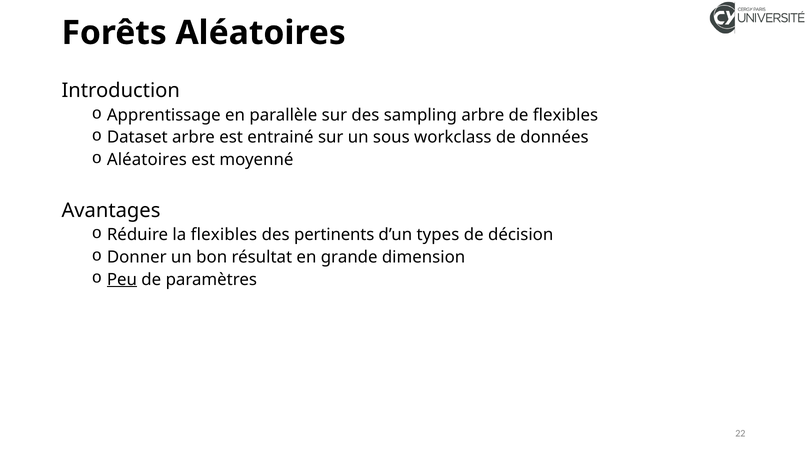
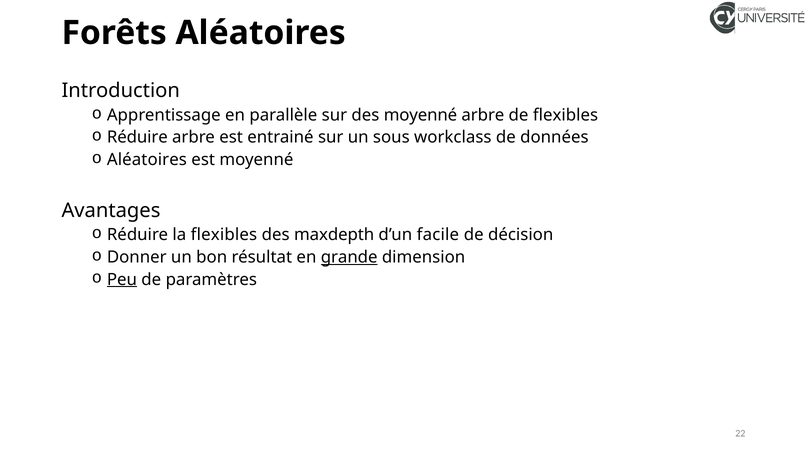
des sampling: sampling -> moyenné
Dataset at (137, 137): Dataset -> Réduire
pertinents: pertinents -> maxdepth
types: types -> facile
grande underline: none -> present
